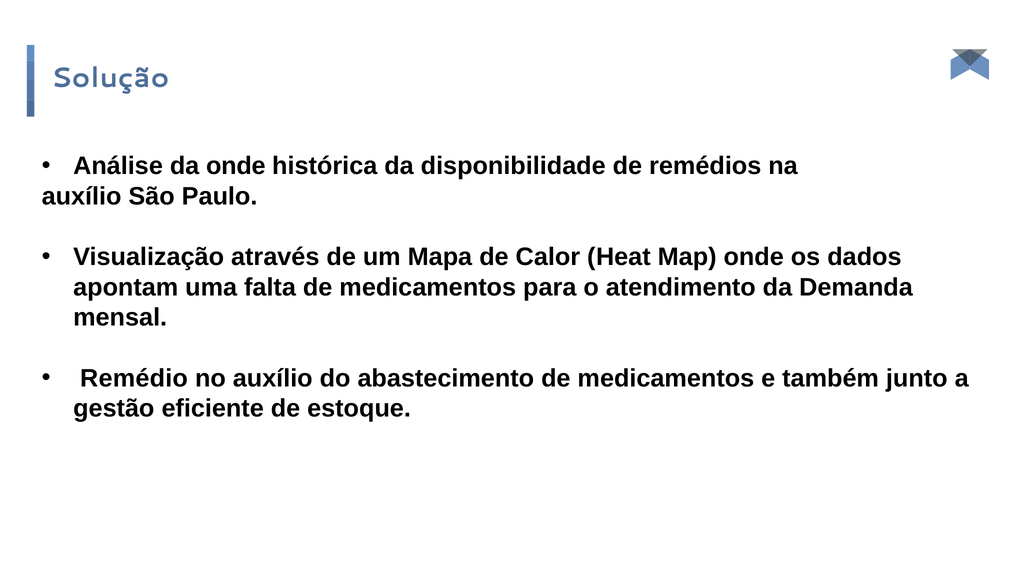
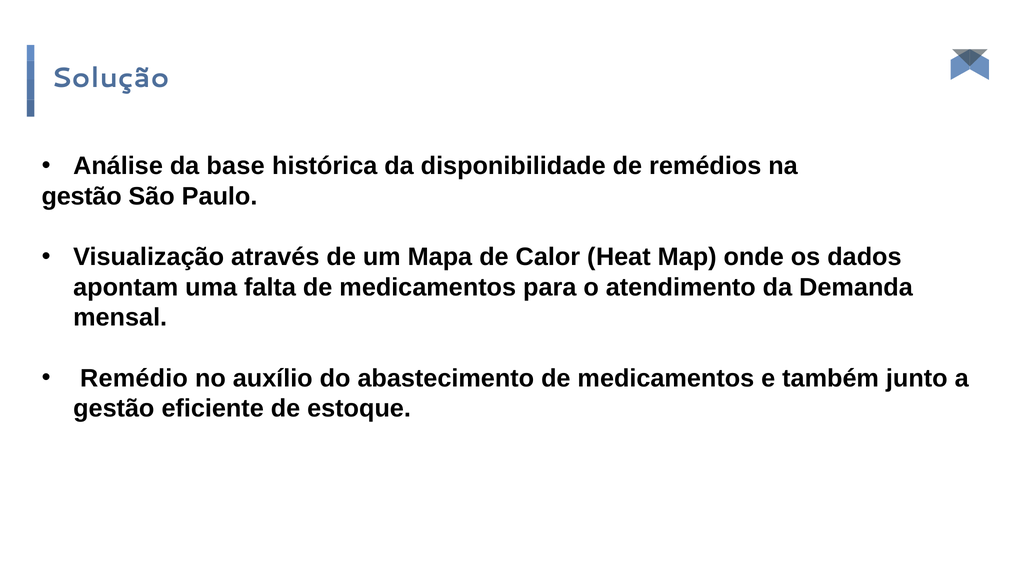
da onde: onde -> base
auxílio at (82, 196): auxílio -> gestão
